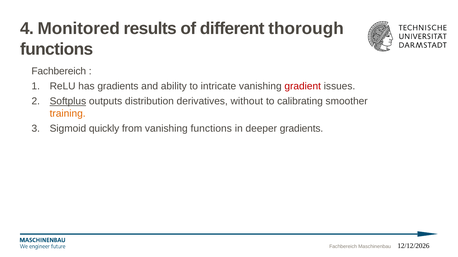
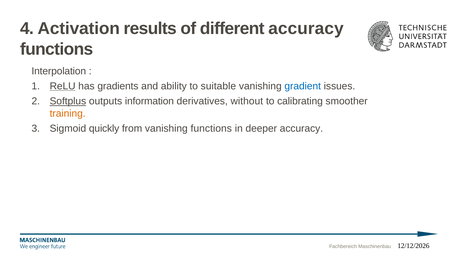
Monitored: Monitored -> Activation
different thorough: thorough -> accuracy
Fachbereich at (59, 71): Fachbereich -> Interpolation
ReLU underline: none -> present
intricate: intricate -> suitable
gradient colour: red -> blue
distribution: distribution -> information
deeper gradients: gradients -> accuracy
